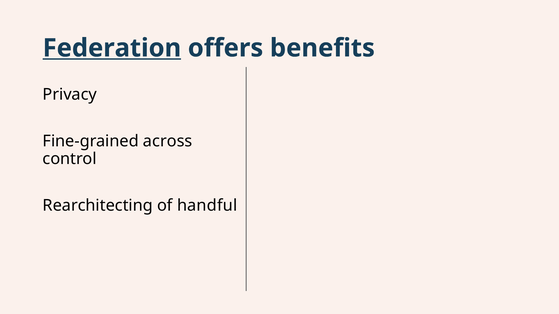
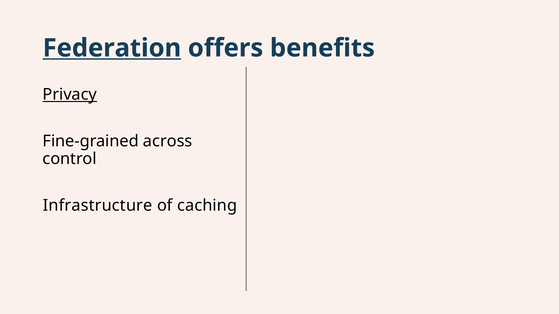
Privacy underline: none -> present
Rearchitecting: Rearchitecting -> Infrastructure
handful: handful -> caching
